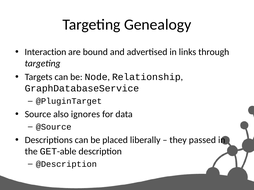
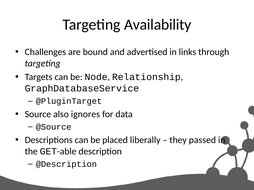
Genealogy: Genealogy -> Availability
Interaction: Interaction -> Challenges
